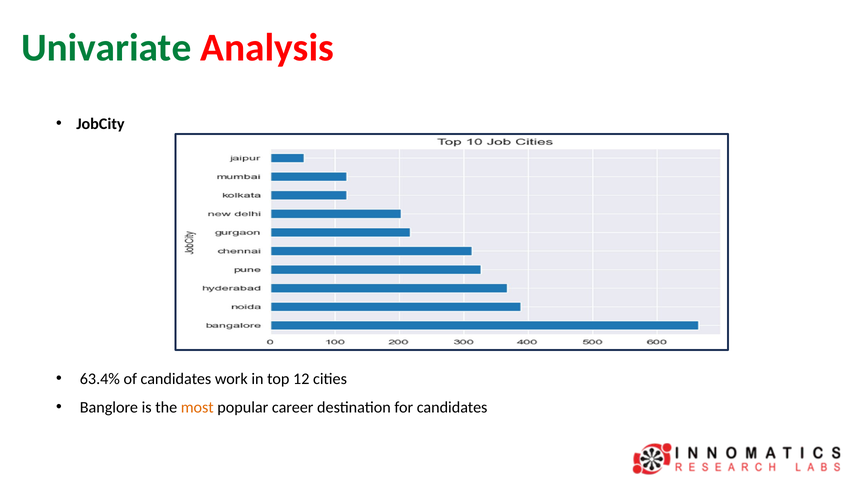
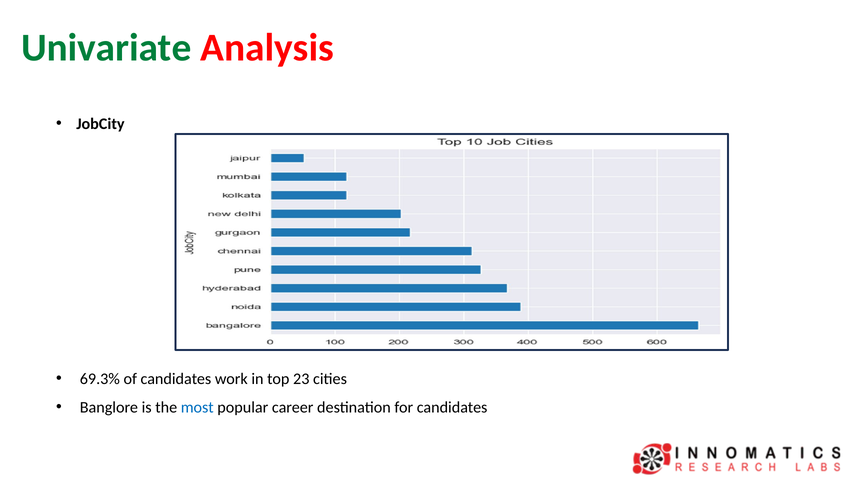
63.4%: 63.4% -> 69.3%
12: 12 -> 23
most colour: orange -> blue
